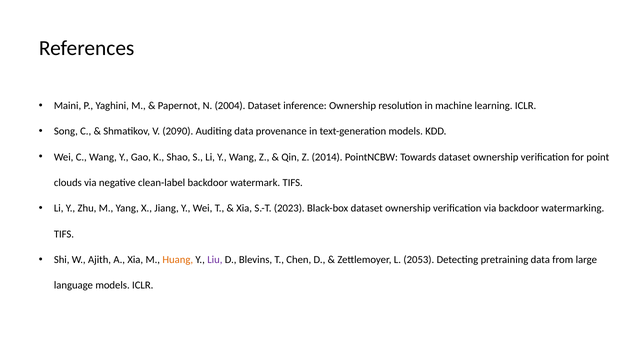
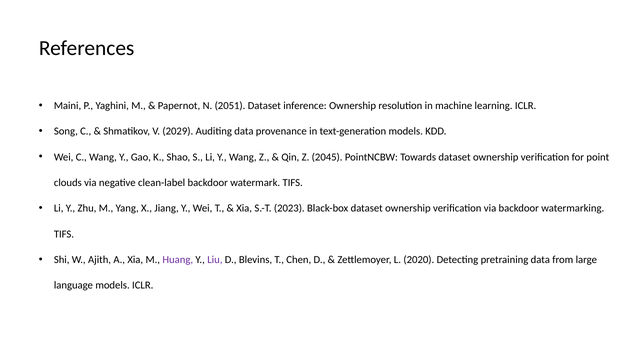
2004: 2004 -> 2051
2090: 2090 -> 2029
2014: 2014 -> 2045
Huang colour: orange -> purple
2053: 2053 -> 2020
